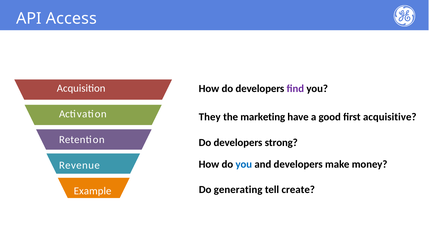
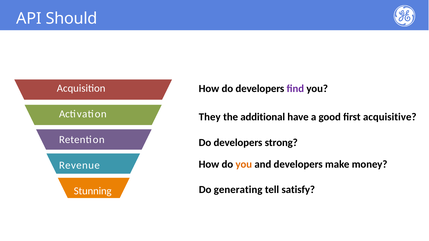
Access: Access -> Should
marketing: marketing -> additional
you at (244, 165) colour: blue -> orange
create: create -> satisfy
Example: Example -> Stunning
